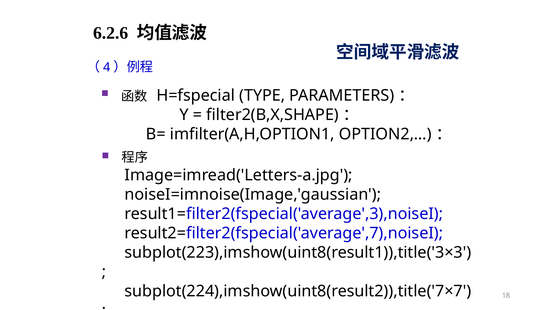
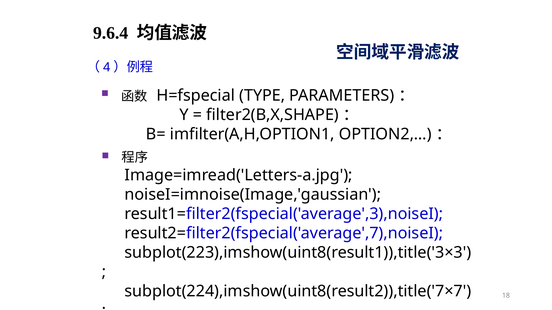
6.2.6: 6.2.6 -> 9.6.4
